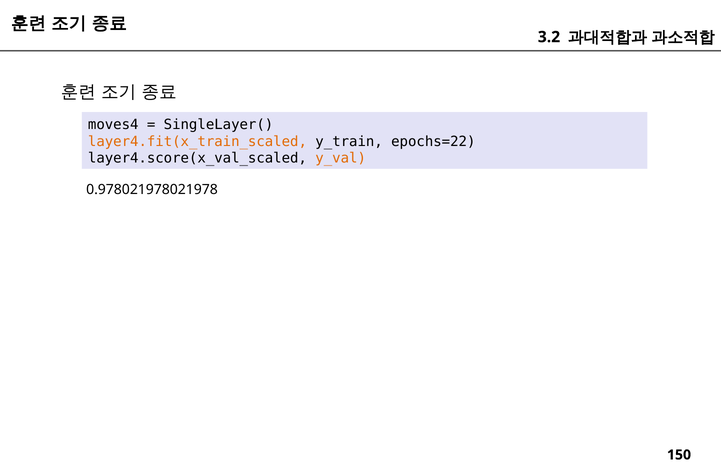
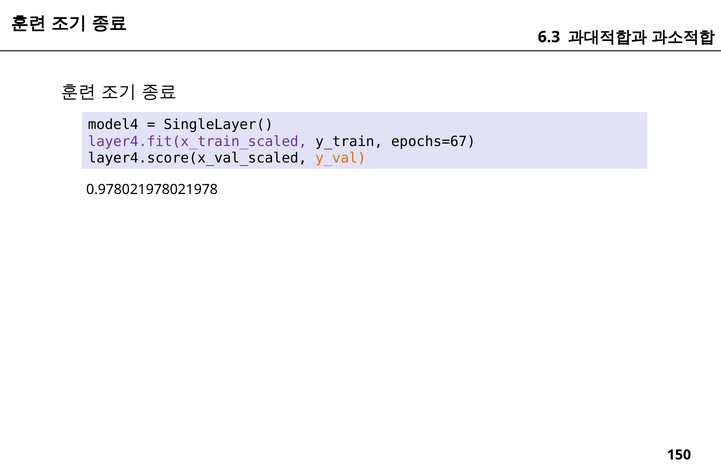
3.2: 3.2 -> 6.3
moves4: moves4 -> model4
layer4.fit(x_train_scaled colour: orange -> purple
epochs=22: epochs=22 -> epochs=67
